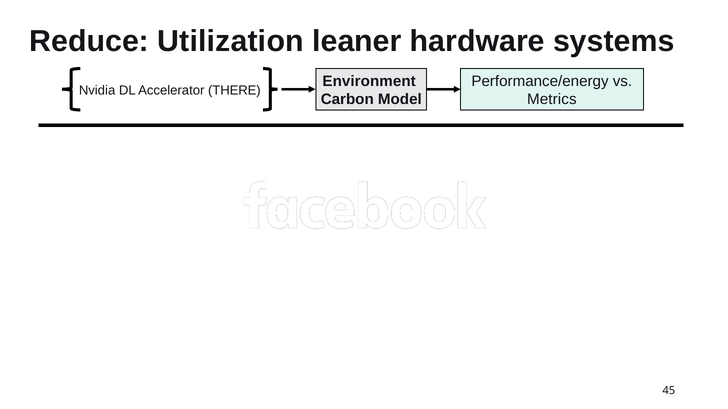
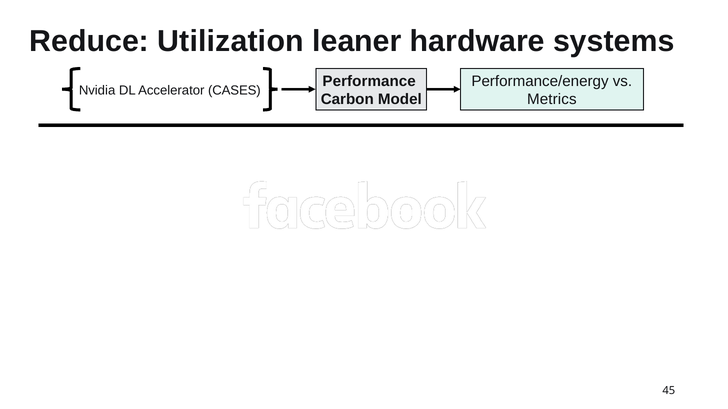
Environment: Environment -> Performance
THERE: THERE -> CASES
